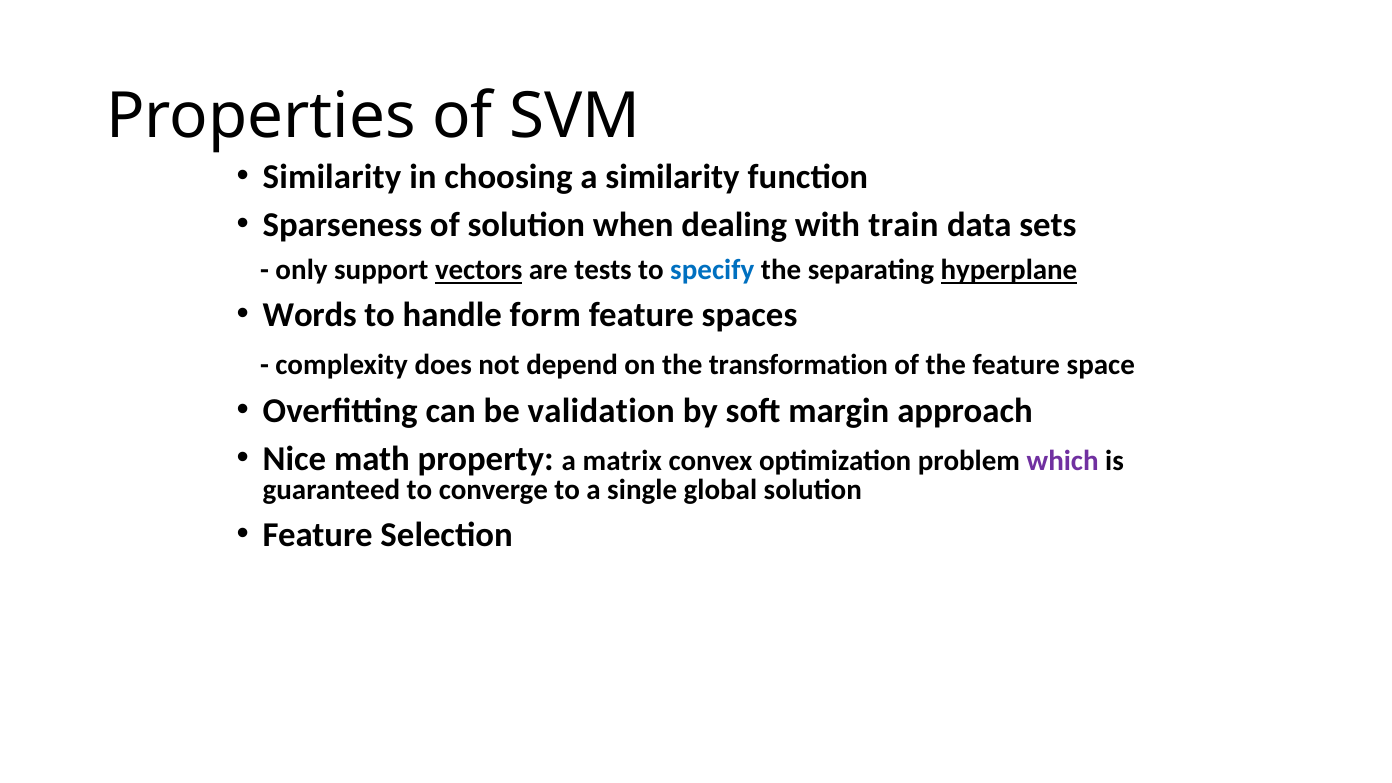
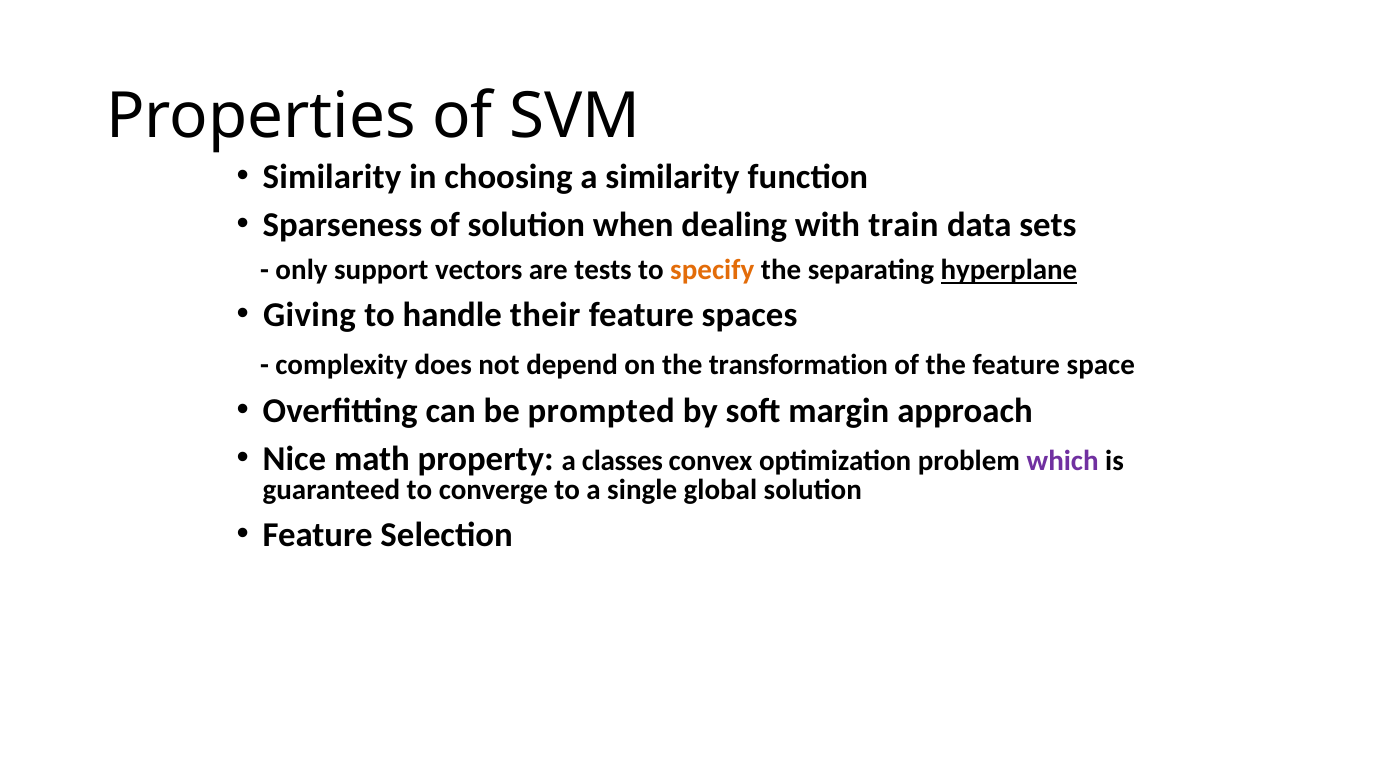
vectors underline: present -> none
specify colour: blue -> orange
Words: Words -> Giving
form: form -> their
validation: validation -> prompted
matrix: matrix -> classes
